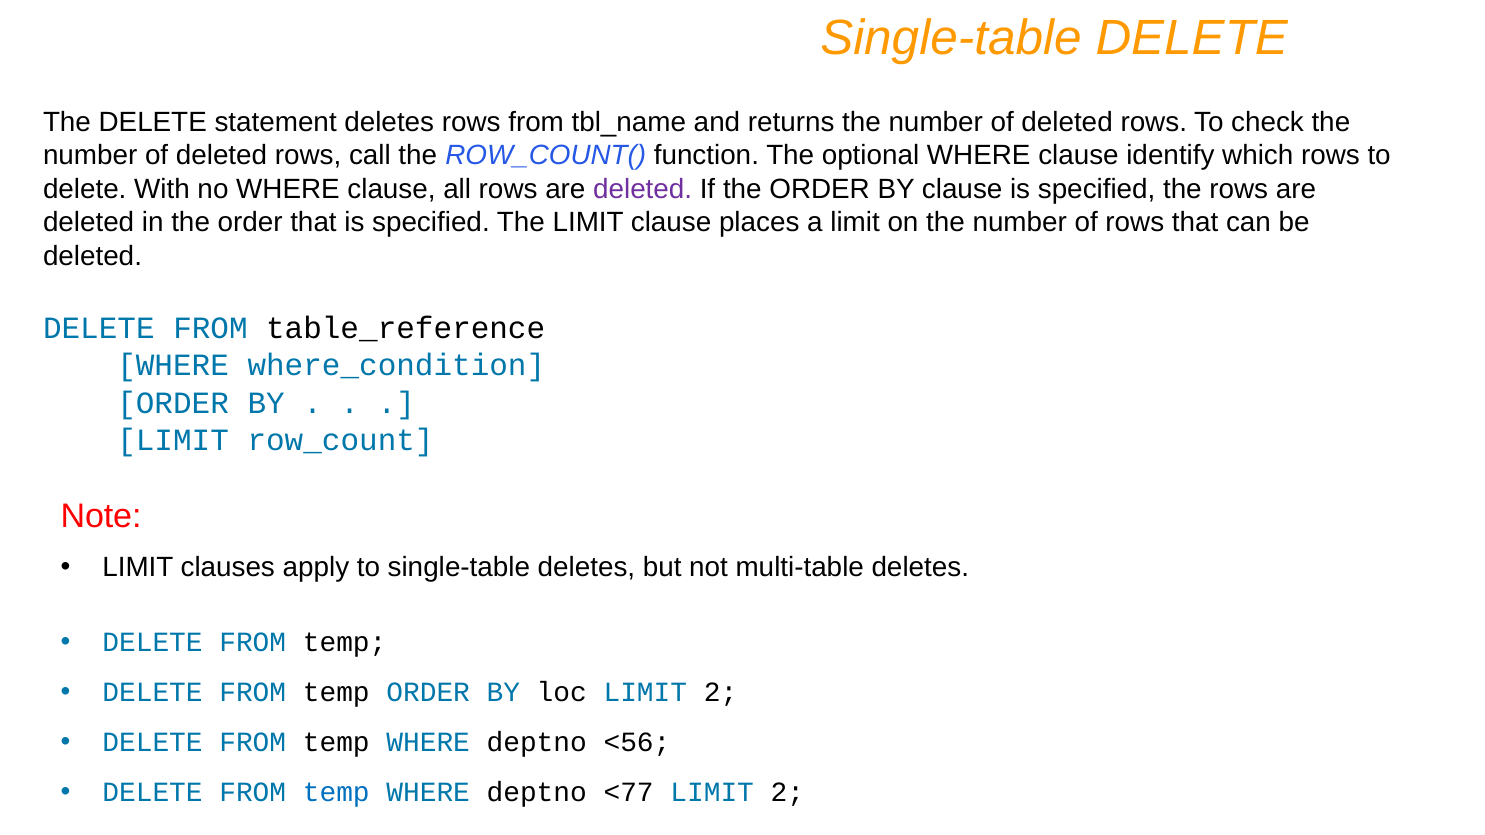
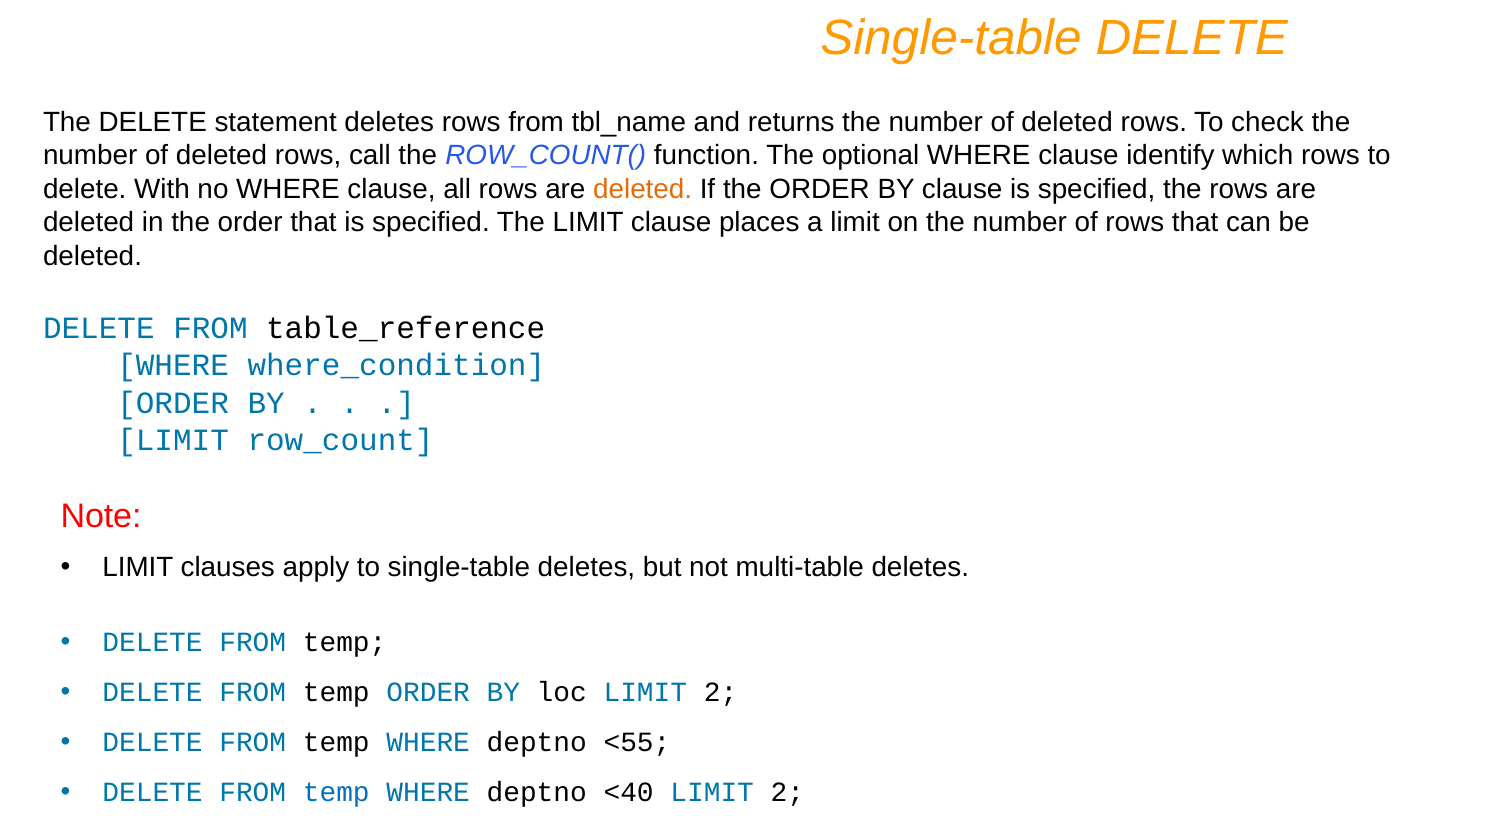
deleted at (643, 189) colour: purple -> orange
<56: <56 -> <55
<77: <77 -> <40
